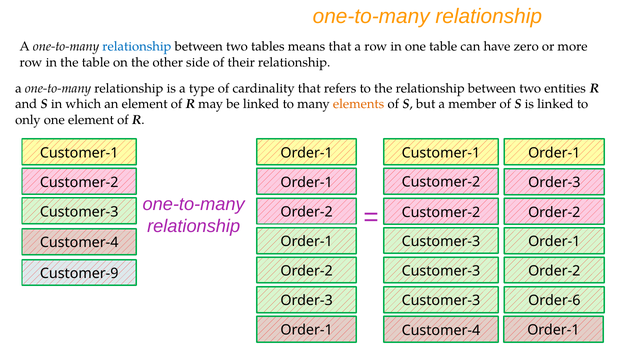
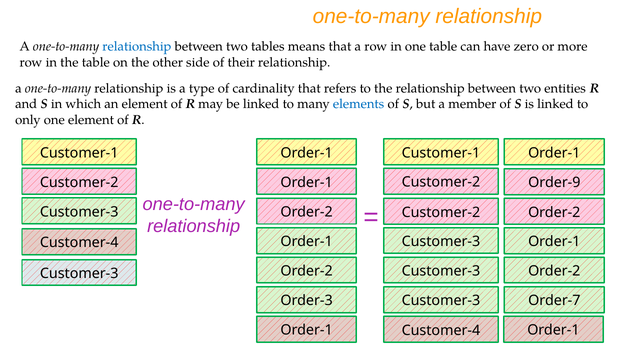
elements colour: orange -> blue
Customer-2 Order-3: Order-3 -> Order-9
Customer-9 at (79, 273): Customer-9 -> Customer-3
Order-6: Order-6 -> Order-7
